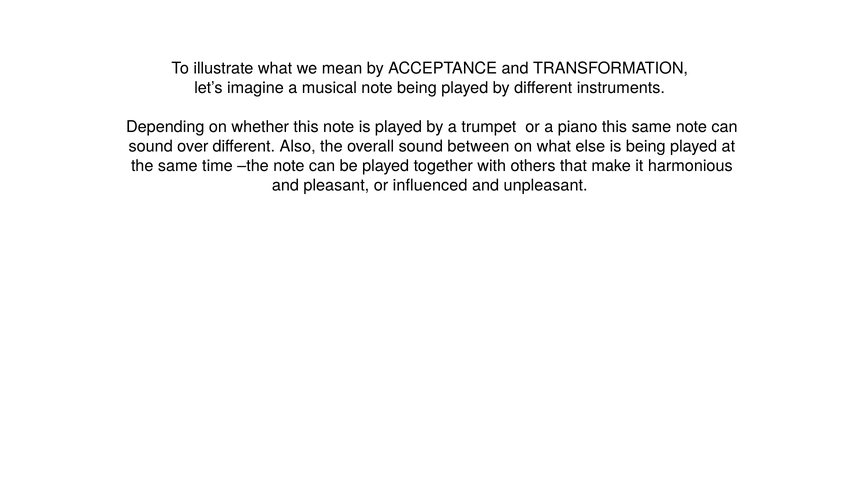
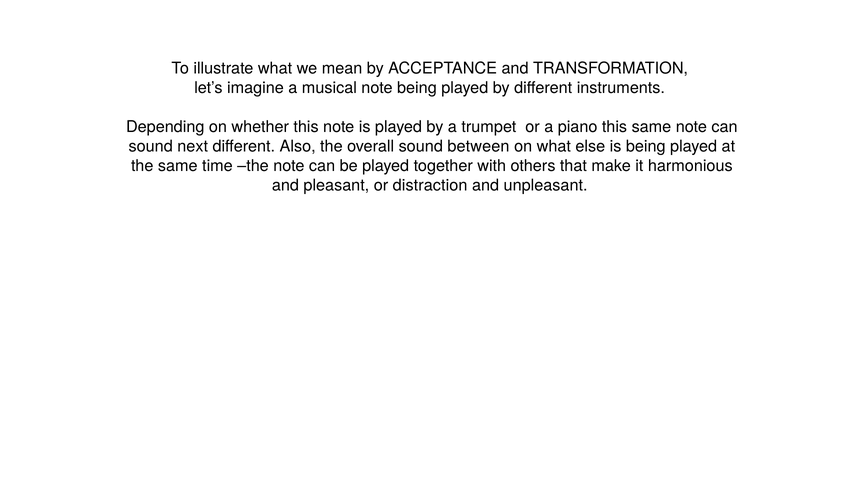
over: over -> next
influenced: influenced -> distraction
